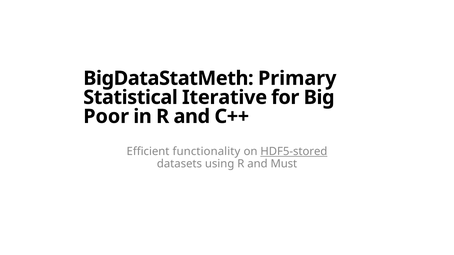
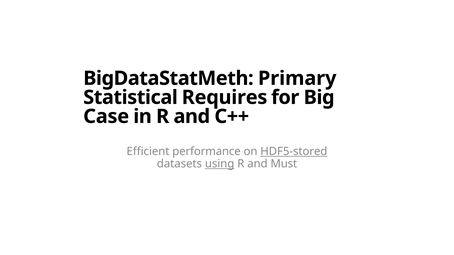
Iterative: Iterative -> Requires
Poor: Poor -> Case
functionality: functionality -> performance
using underline: none -> present
